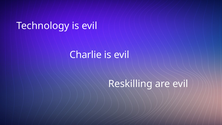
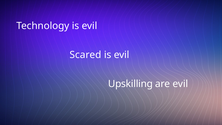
Charlie: Charlie -> Scared
Reskilling: Reskilling -> Upskilling
